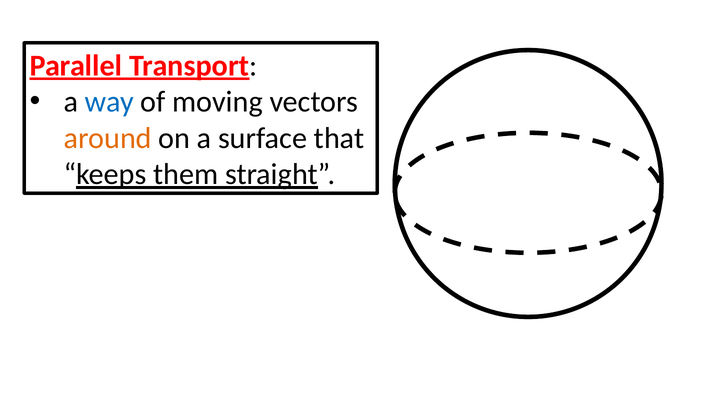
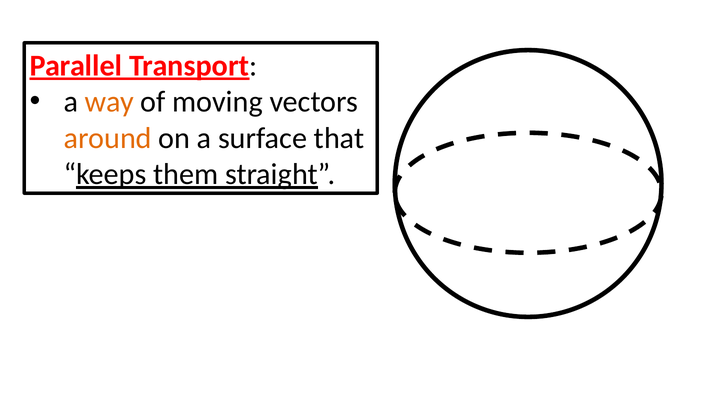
way colour: blue -> orange
